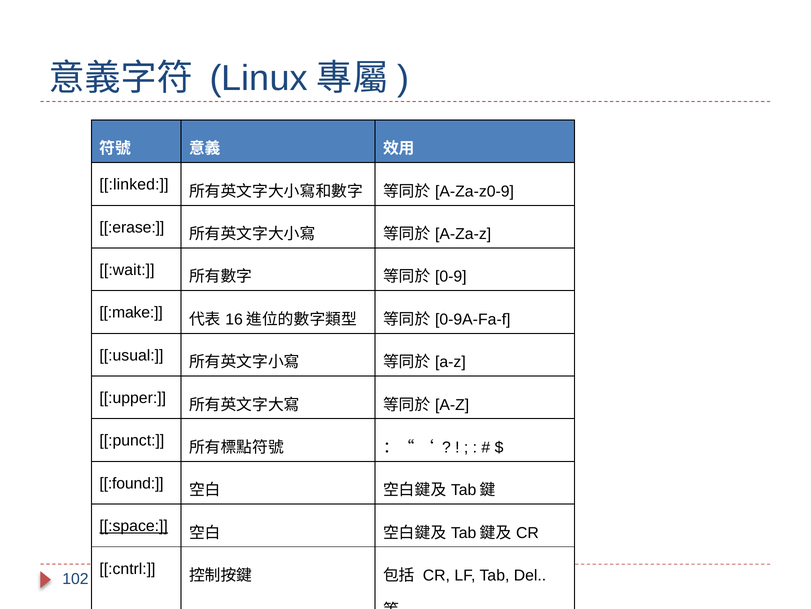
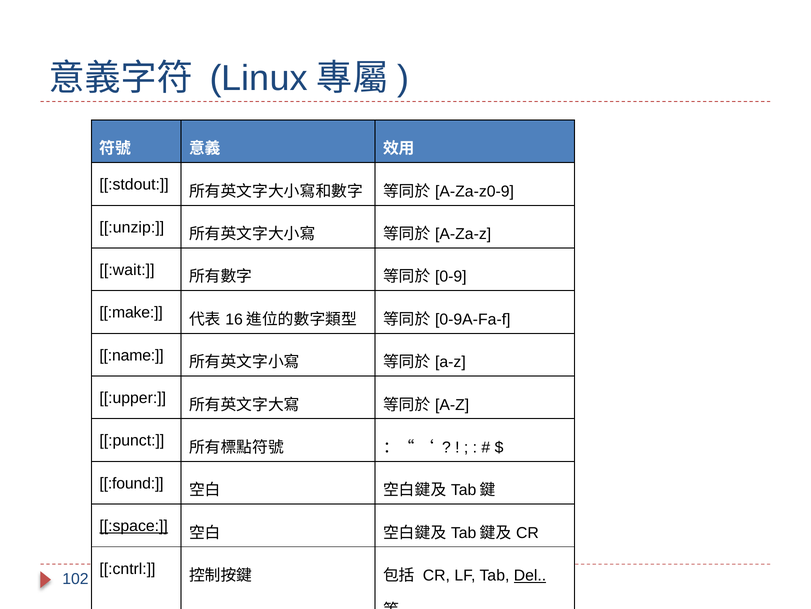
:linked: :linked -> :stdout
:erase: :erase -> :unzip
:usual: :usual -> :name
Del underline: none -> present
